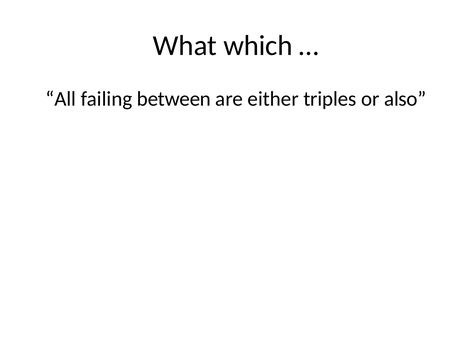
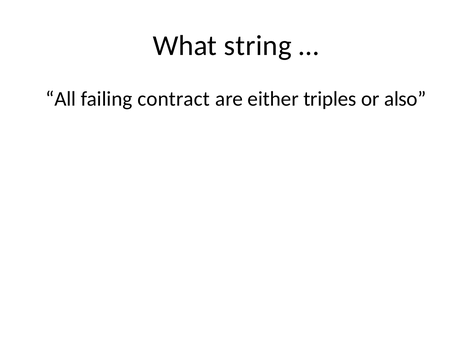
which: which -> string
between: between -> contract
